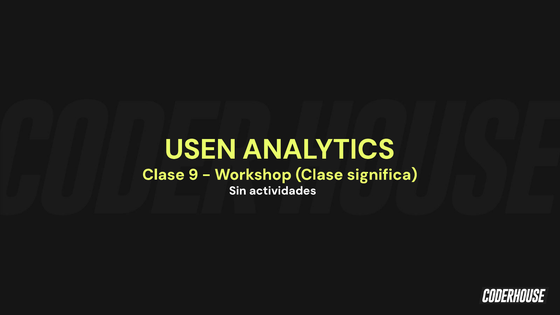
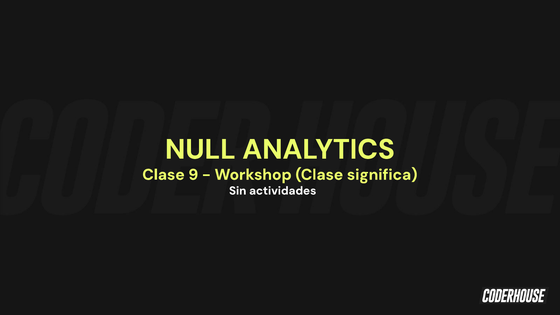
USEN: USEN -> NULL
